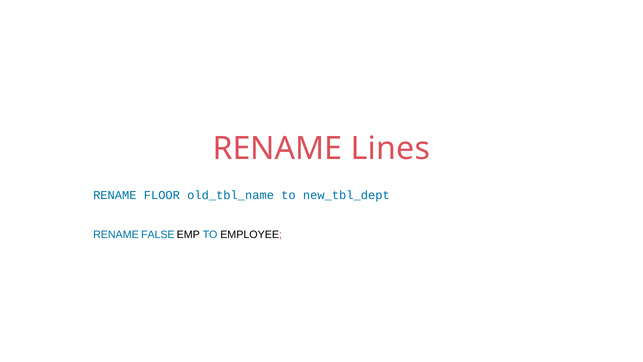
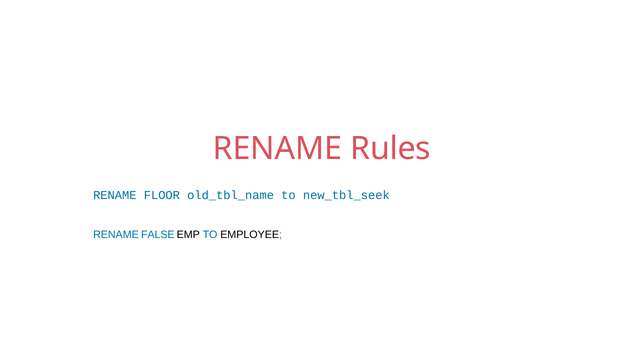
Lines: Lines -> Rules
new_tbl_dept: new_tbl_dept -> new_tbl_seek
